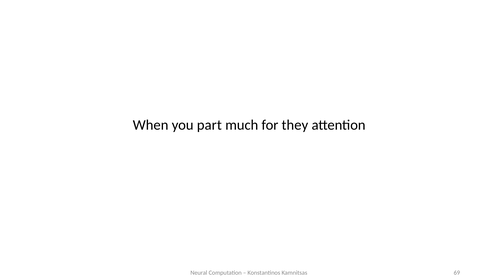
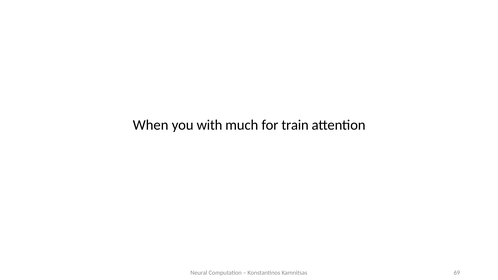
part: part -> with
they: they -> train
